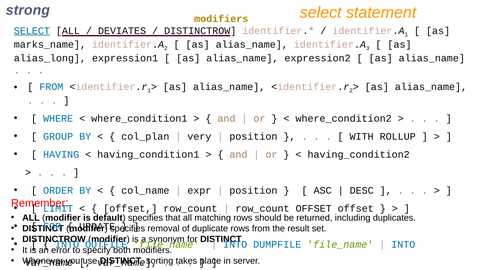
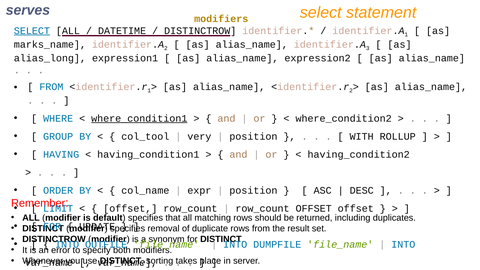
strong: strong -> serves
DEVIATES: DEVIATES -> DATETIME
where_condition1 underline: none -> present
col_plan: col_plan -> col_tool
